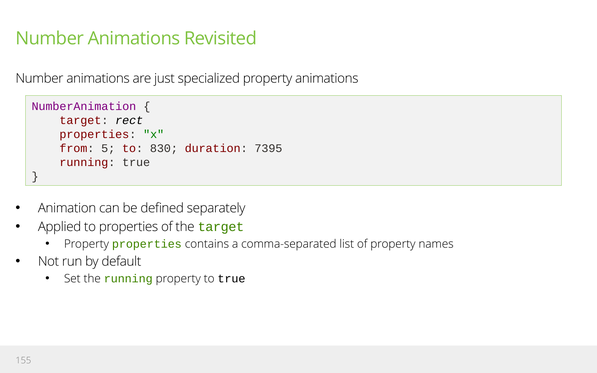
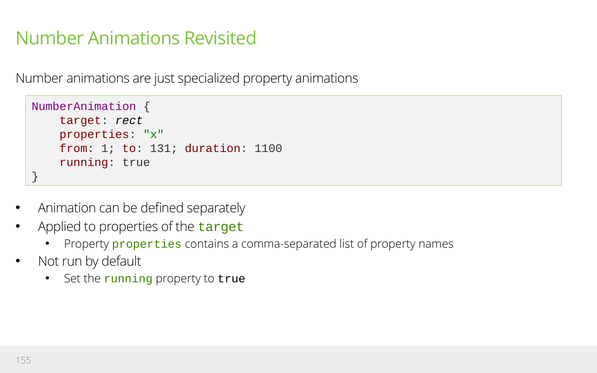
5: 5 -> 1
830: 830 -> 131
7395: 7395 -> 1100
